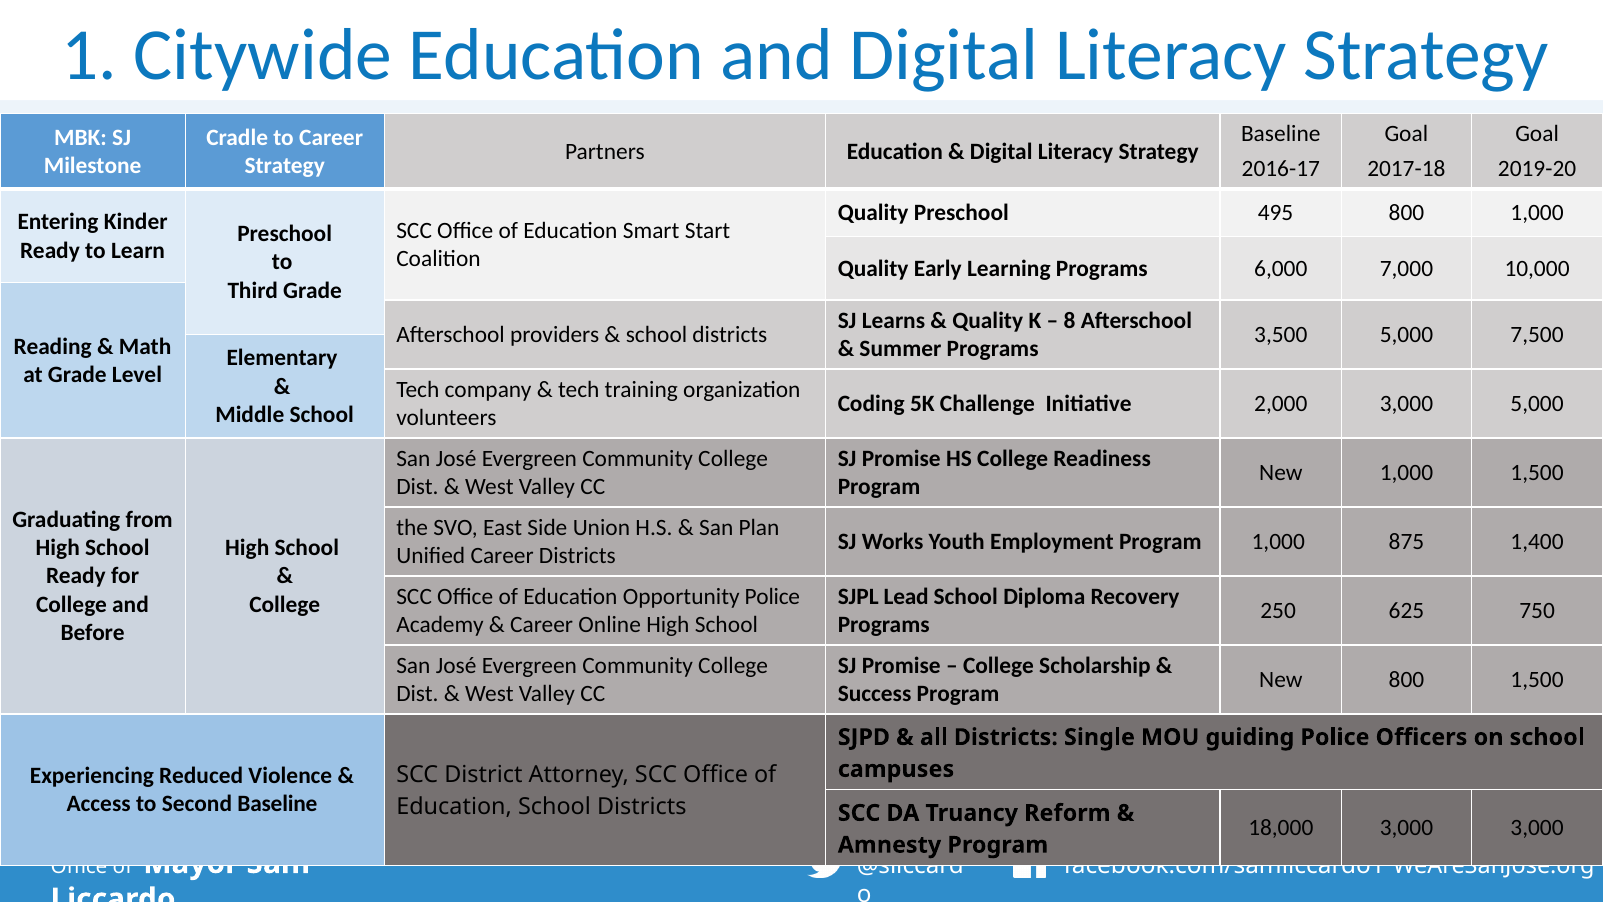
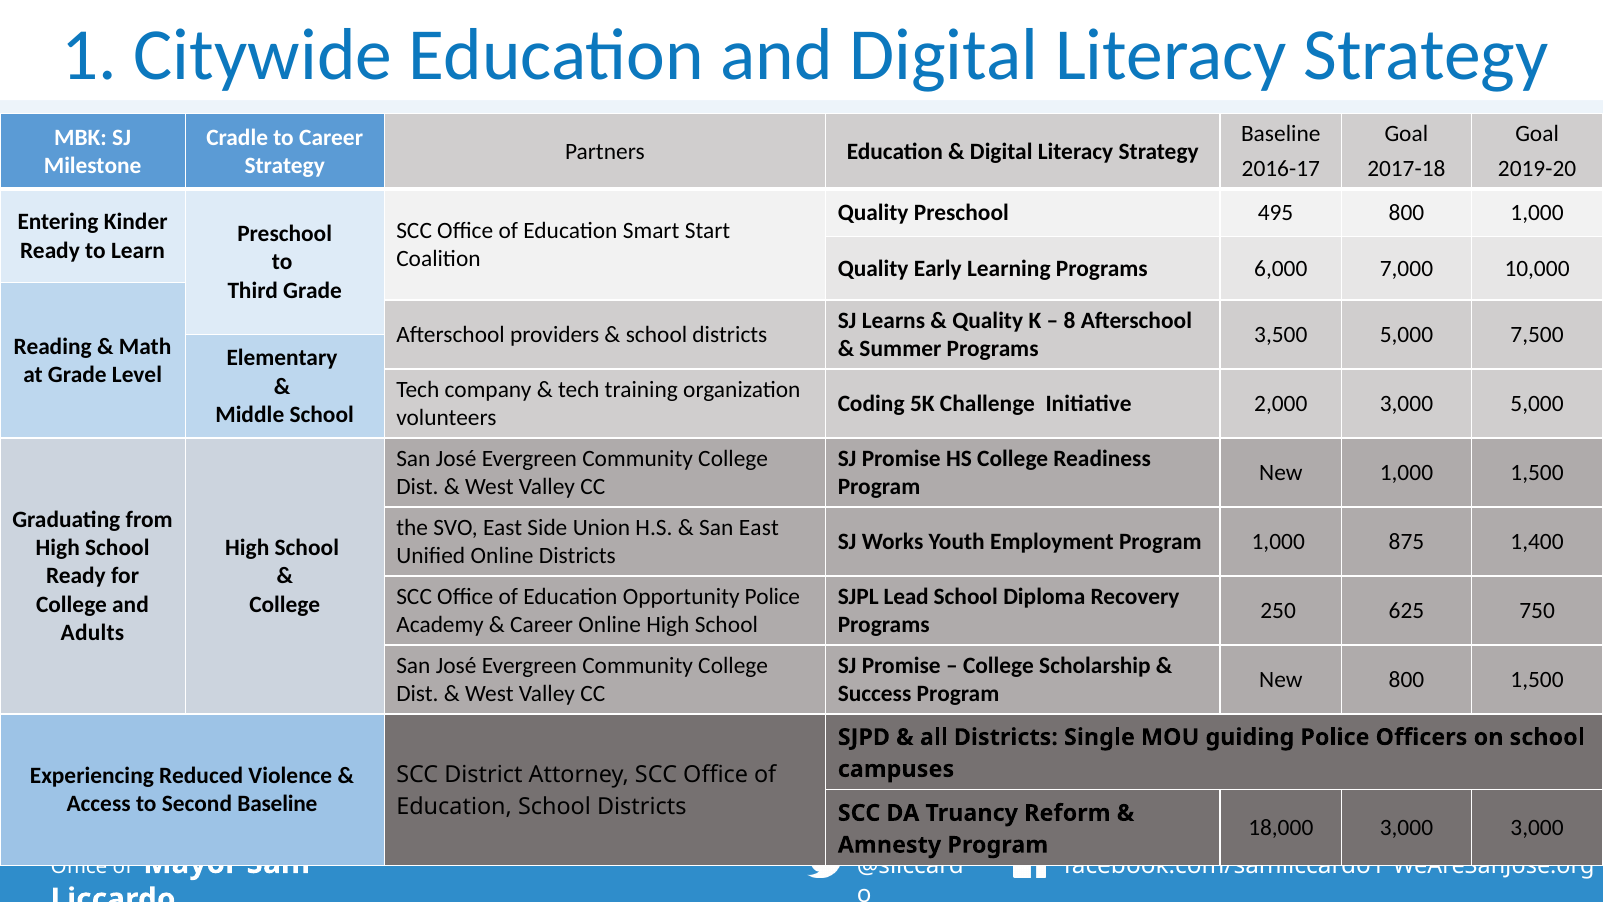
San Plan: Plan -> East
Unified Career: Career -> Online
Before: Before -> Adults
